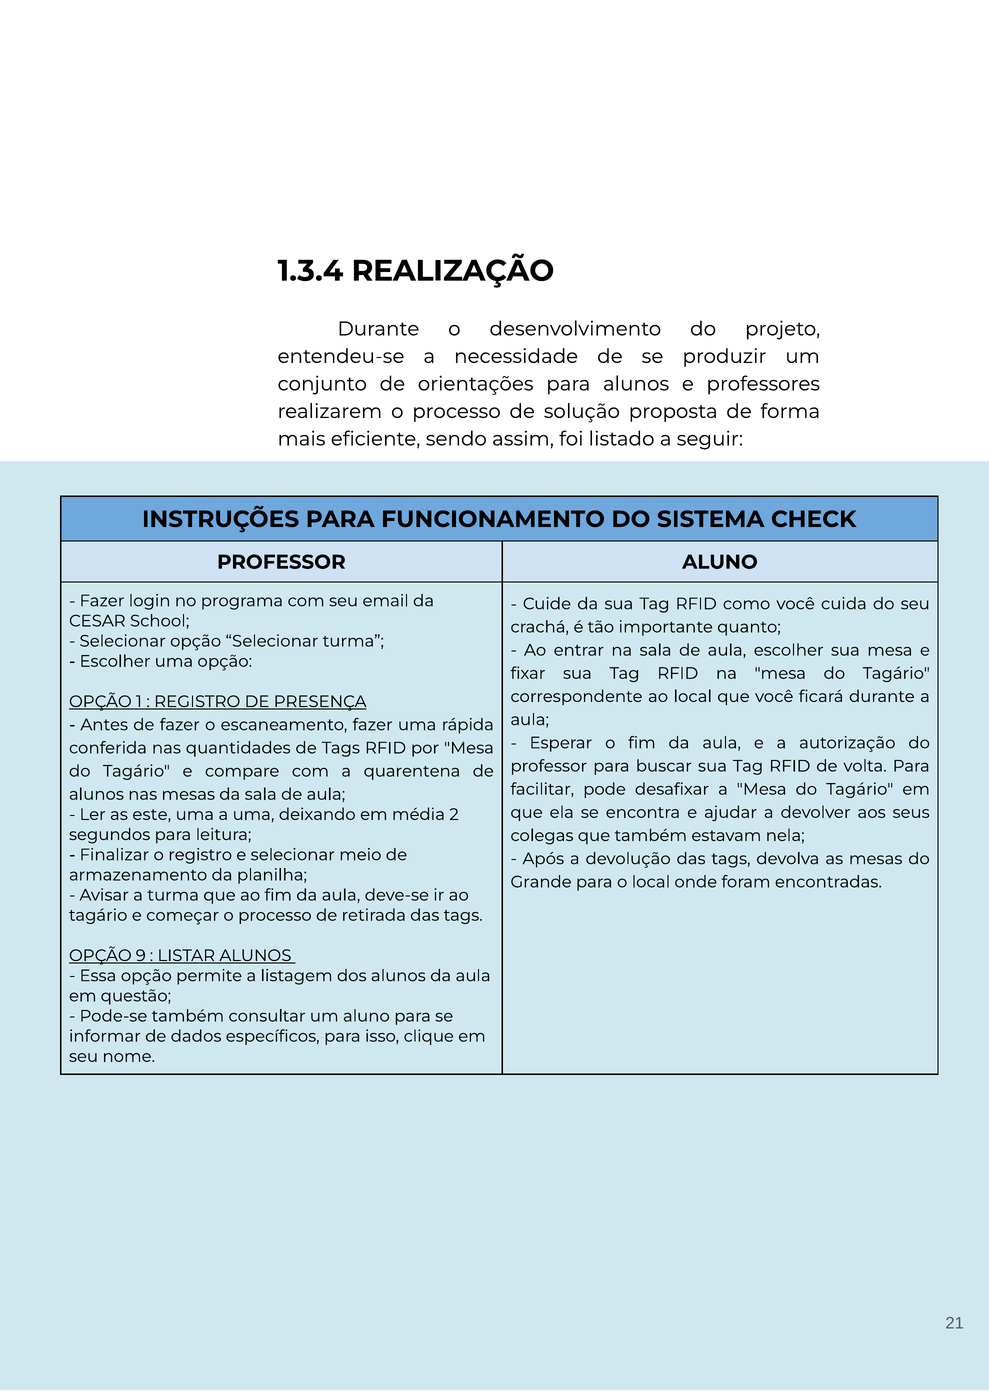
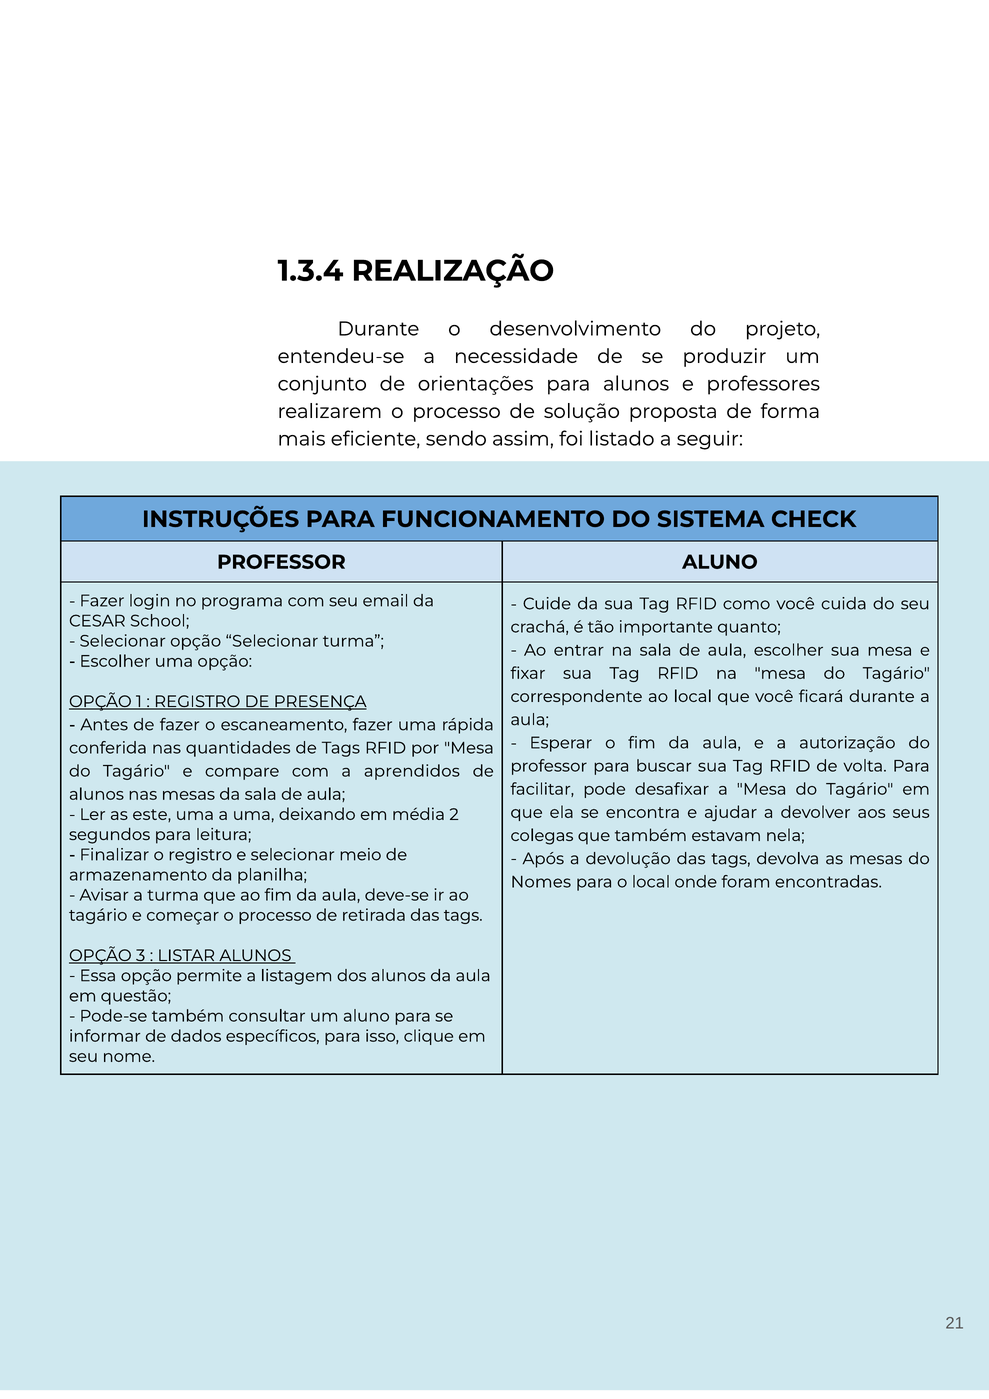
quarentena: quarentena -> aprendidos
Grande: Grande -> Nomes
9: 9 -> 3
